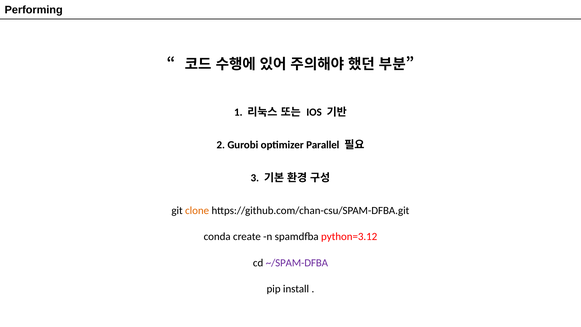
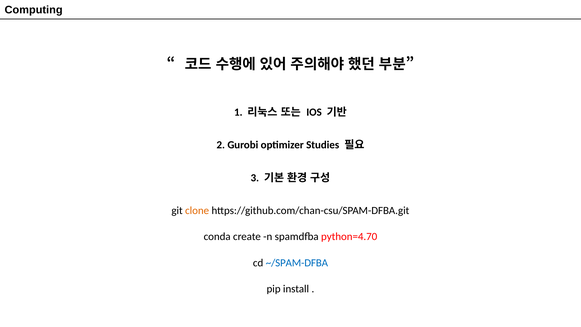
Performing: Performing -> Computing
Parallel: Parallel -> Studies
python=3.12: python=3.12 -> python=4.70
~/SPAM-DFBA colour: purple -> blue
